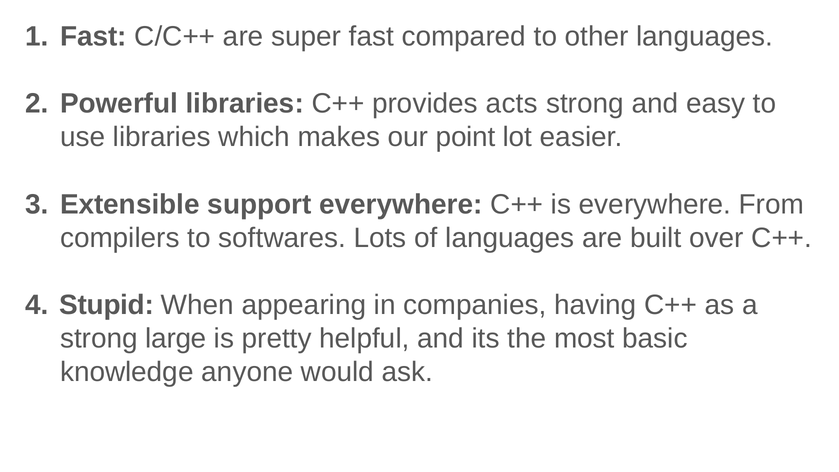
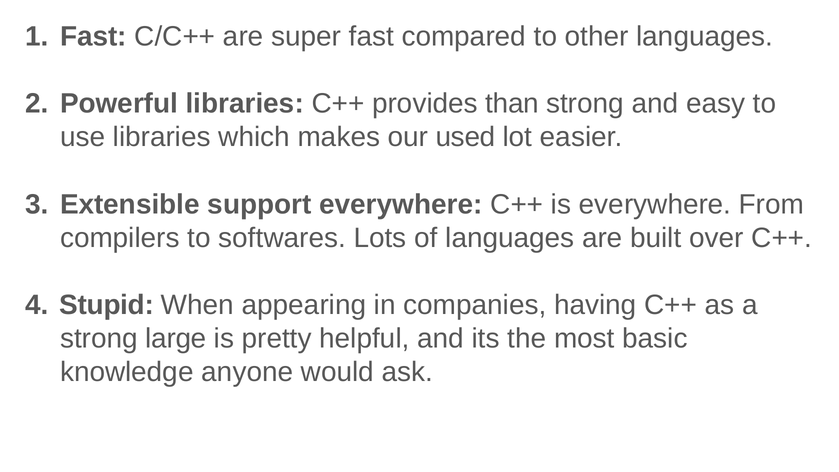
acts: acts -> than
point: point -> used
